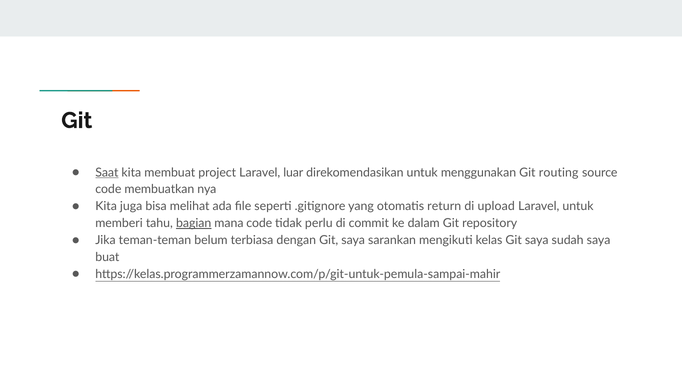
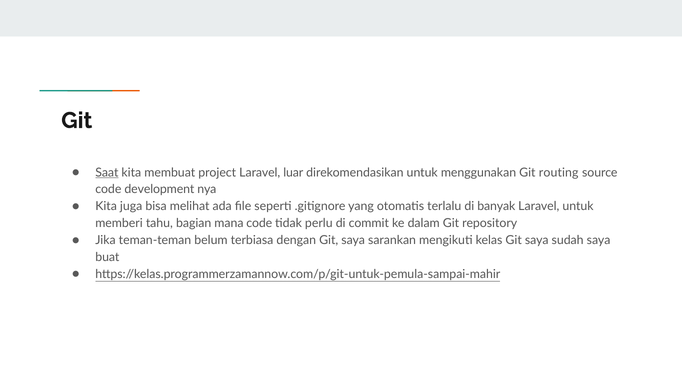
membuatkan: membuatkan -> development
return: return -> terlalu
upload: upload -> banyak
bagian underline: present -> none
